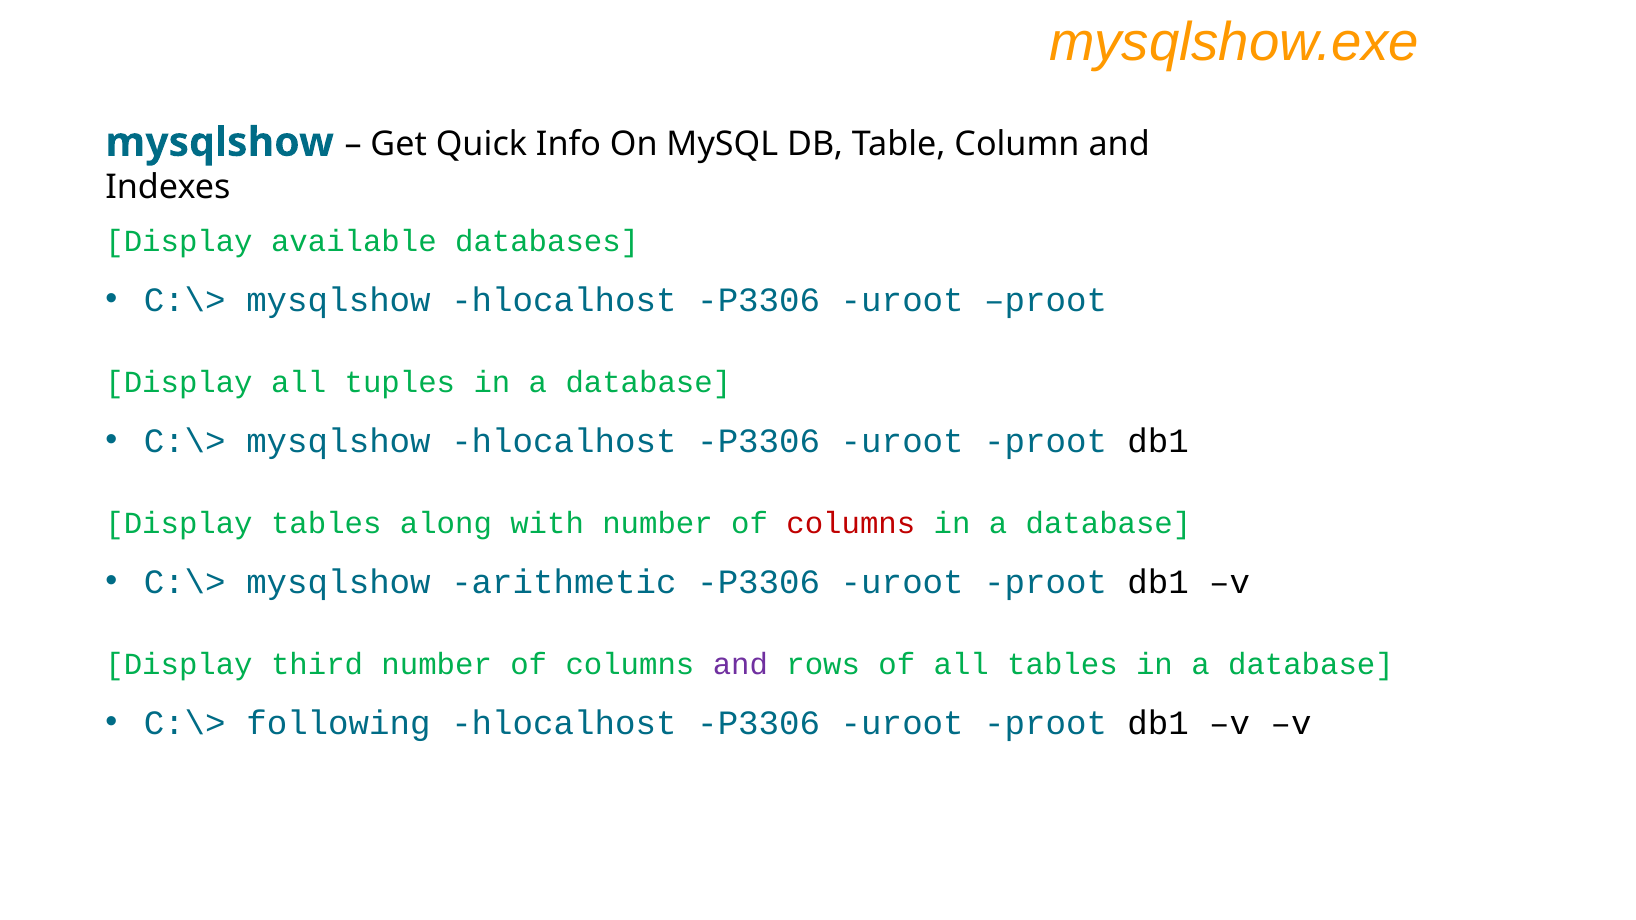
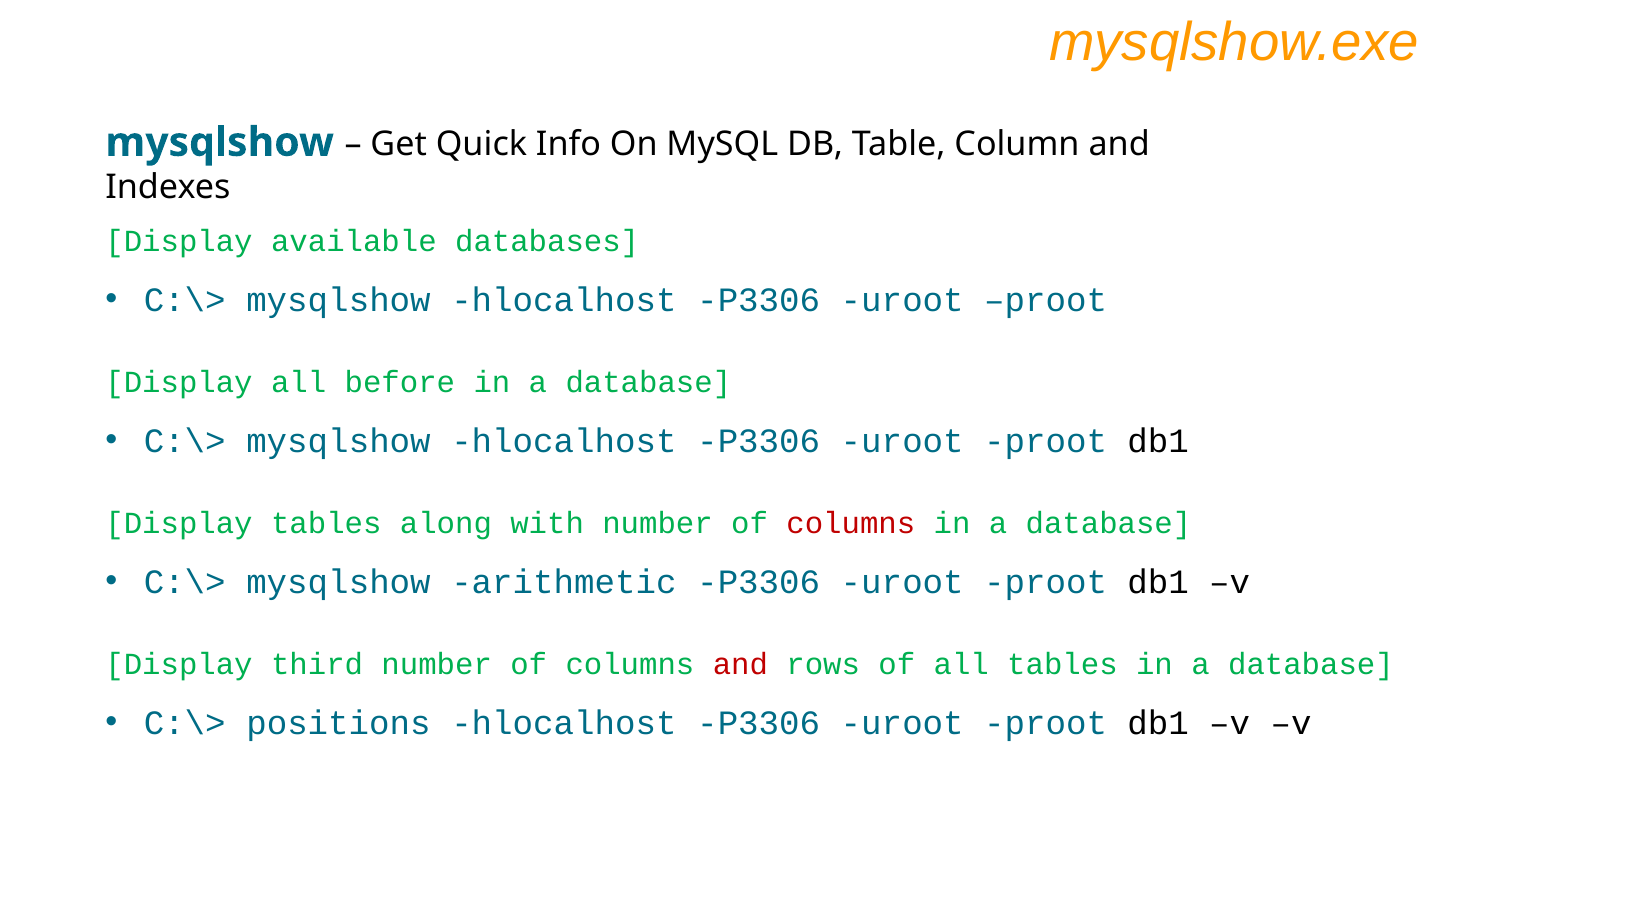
tuples: tuples -> before
and at (740, 664) colour: purple -> red
following: following -> positions
